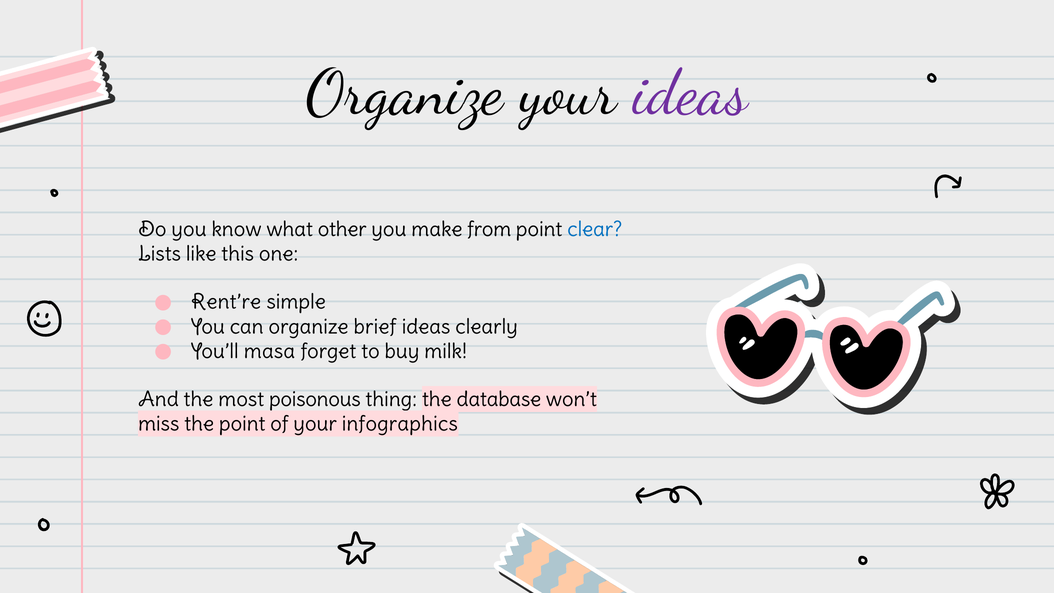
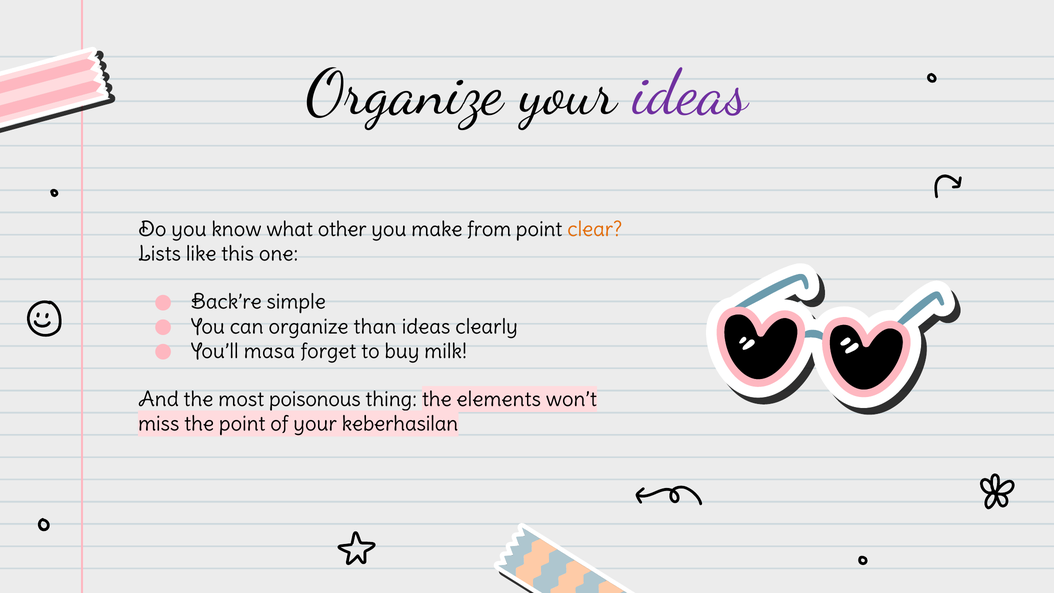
clear colour: blue -> orange
Rent’re: Rent’re -> Back’re
brief: brief -> than
database: database -> elements
infographics: infographics -> keberhasilan
